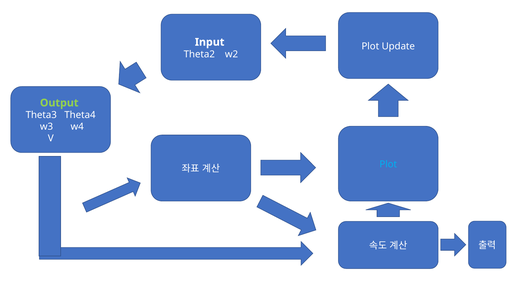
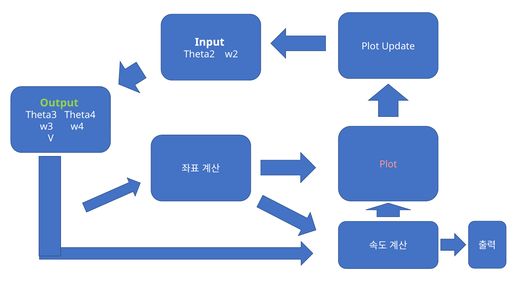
Plot at (388, 164) colour: light blue -> pink
